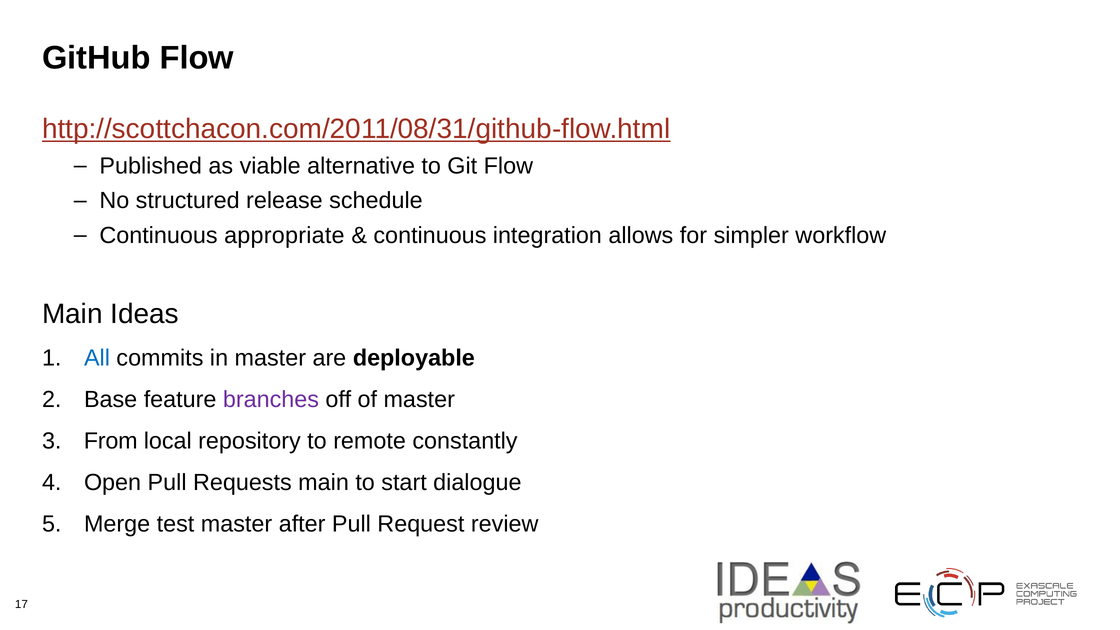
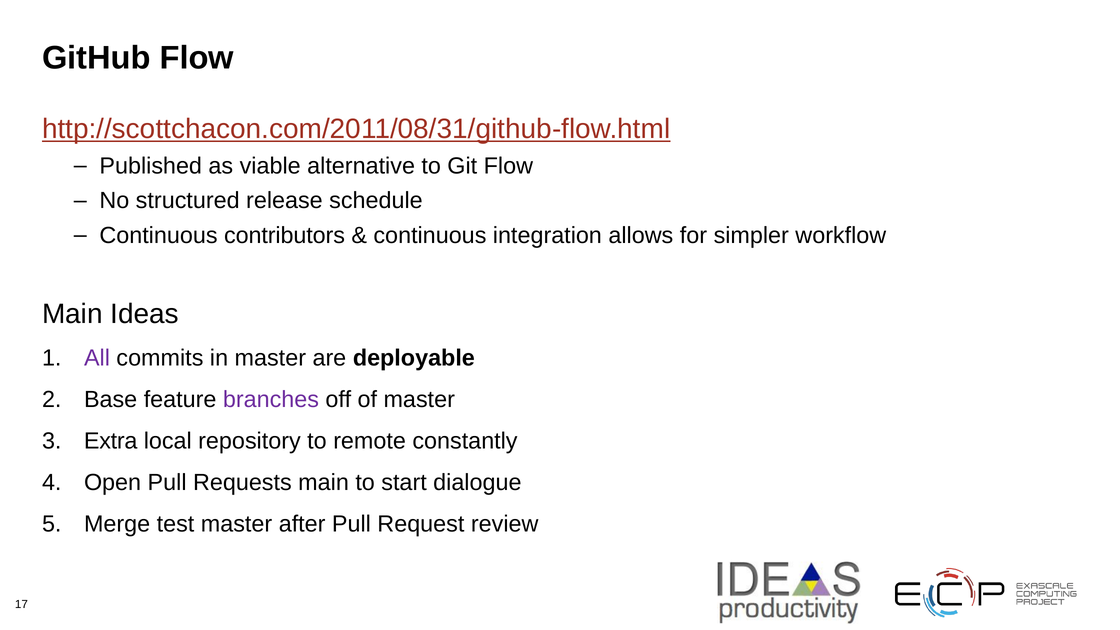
appropriate: appropriate -> contributors
All colour: blue -> purple
From: From -> Extra
